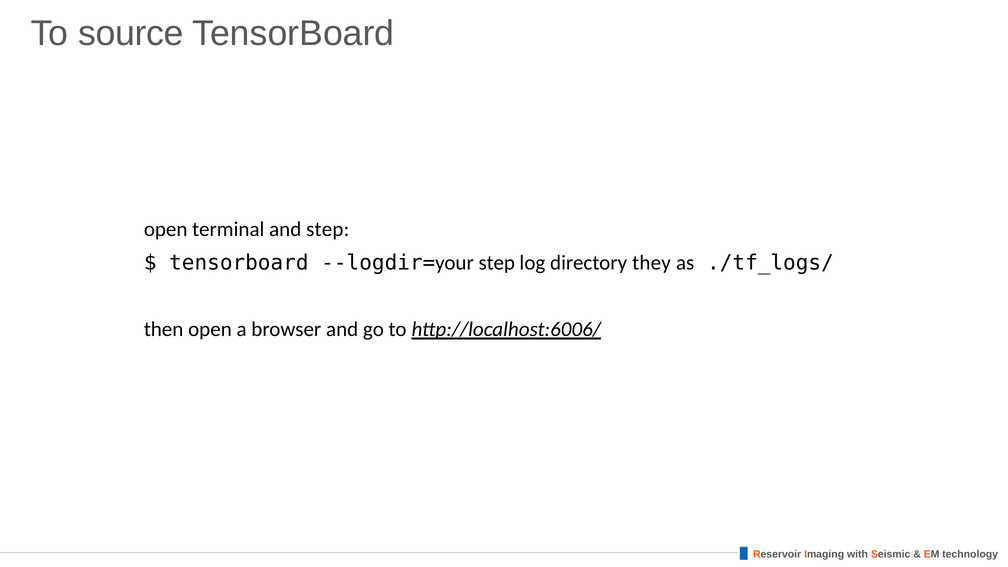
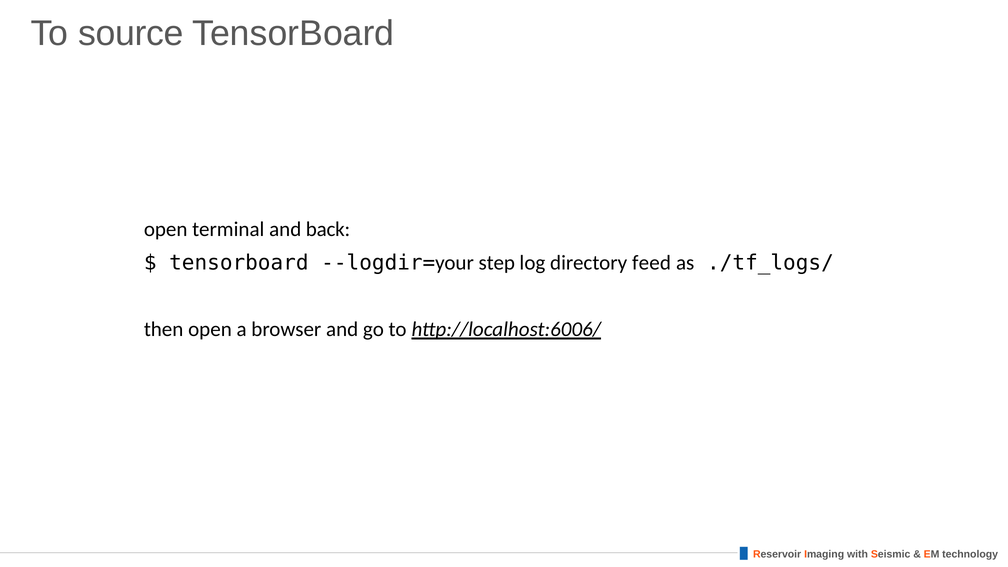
and step: step -> back
they: they -> feed
